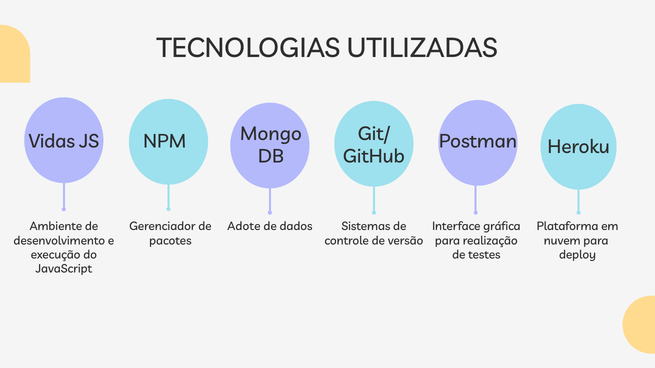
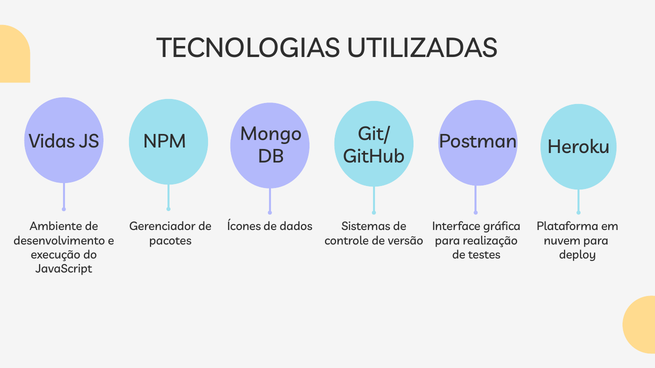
Adote: Adote -> Ícones
